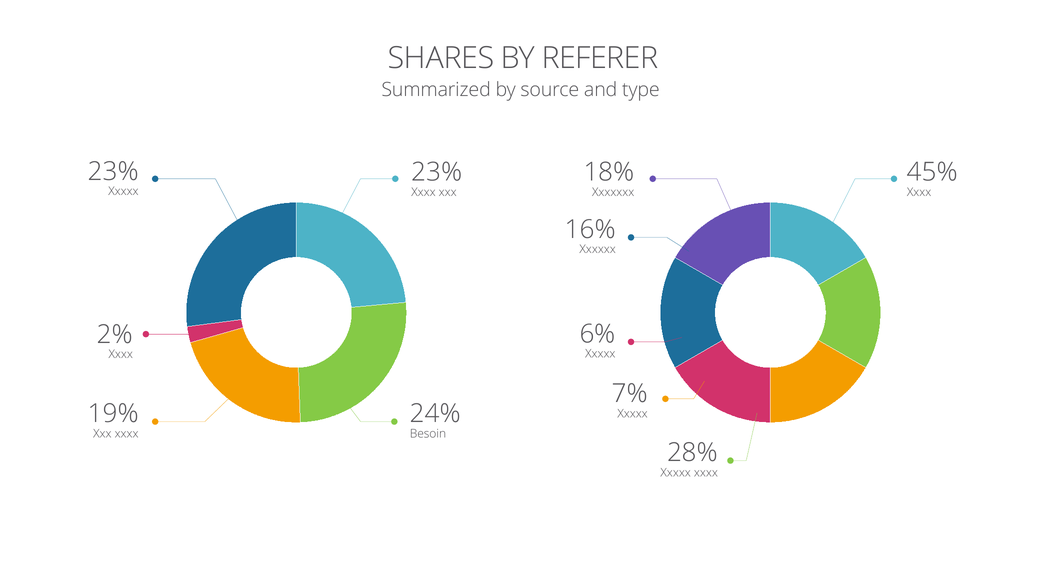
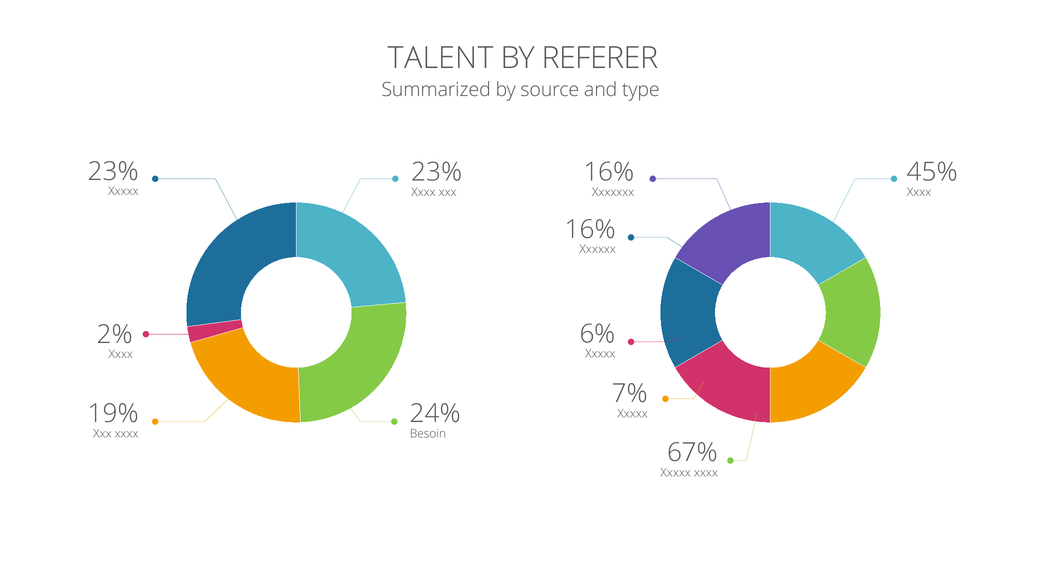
SHARES: SHARES -> TALENT
18% at (609, 172): 18% -> 16%
28%: 28% -> 67%
